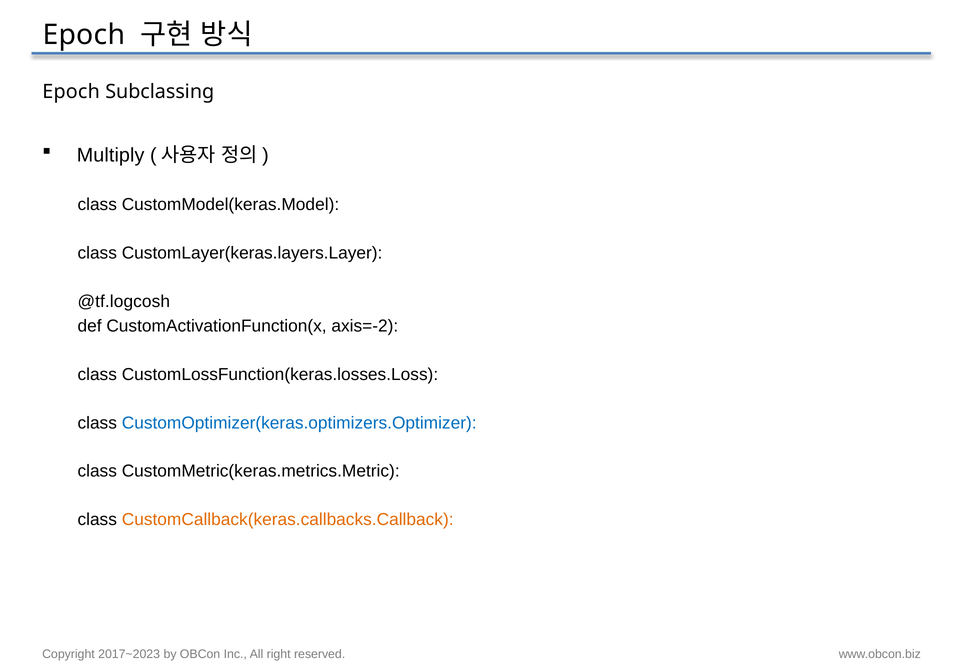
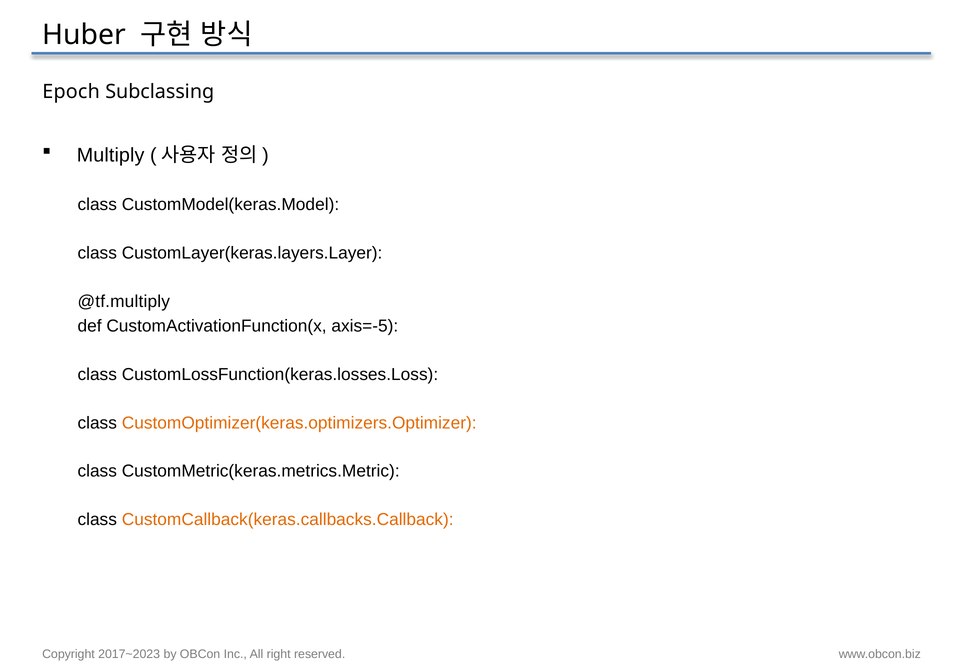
Epoch at (84, 35): Epoch -> Huber
@tf.logcosh: @tf.logcosh -> @tf.multiply
axis=-2: axis=-2 -> axis=-5
CustomOptimizer(keras.optimizers.Optimizer colour: blue -> orange
